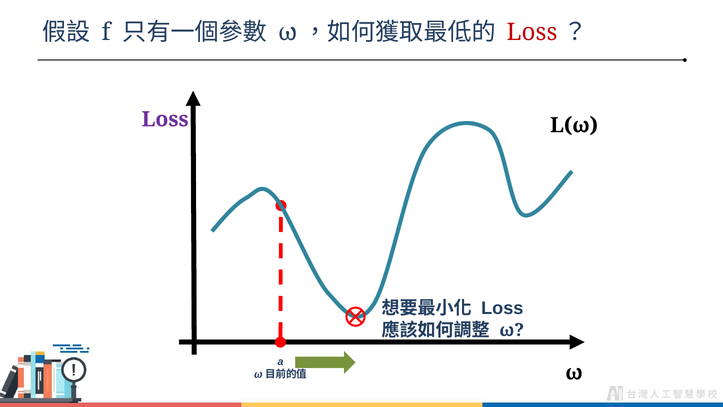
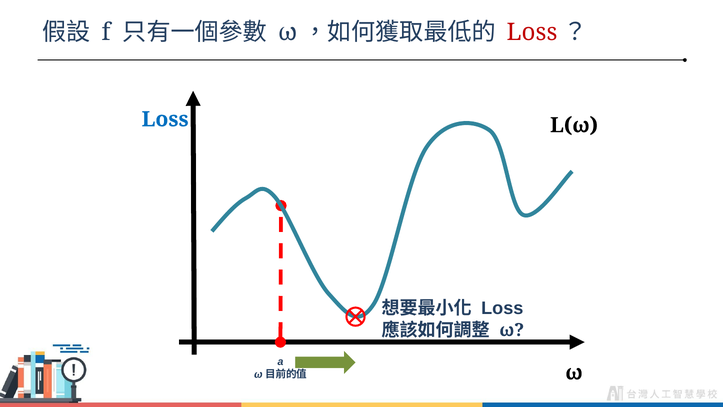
Loss at (165, 119) colour: purple -> blue
